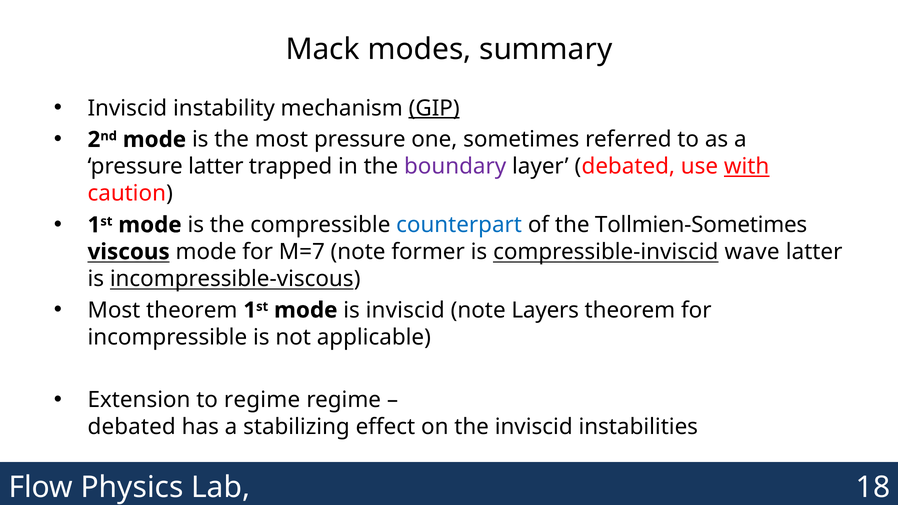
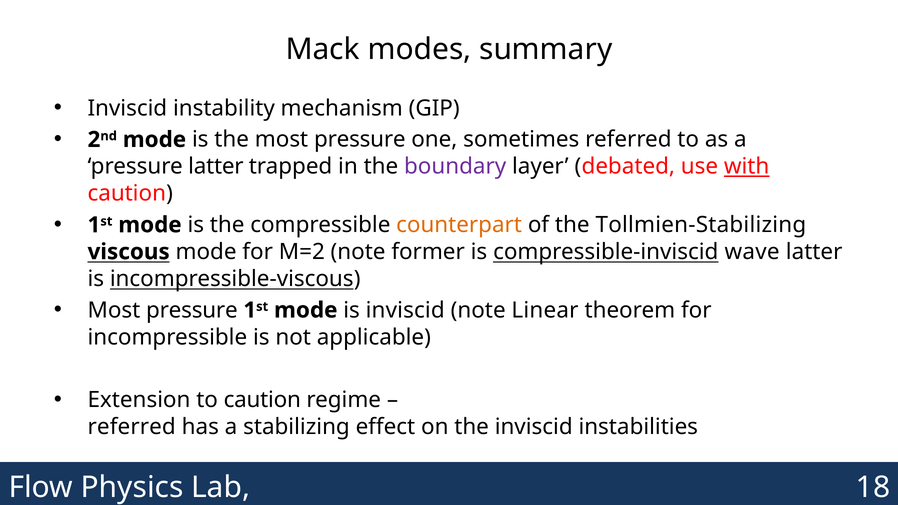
GIP underline: present -> none
counterpart colour: blue -> orange
Tollmien-Sometimes: Tollmien-Sometimes -> Tollmien-Stabilizing
M=7: M=7 -> M=2
theorem at (192, 310): theorem -> pressure
Layers: Layers -> Linear
to regime: regime -> caution
debated at (132, 427): debated -> referred
